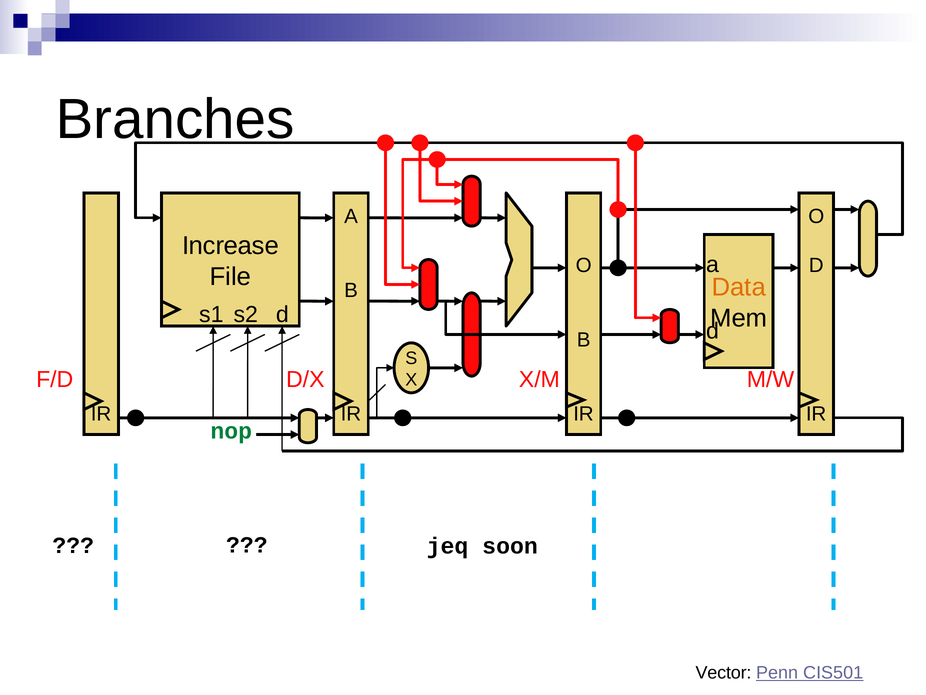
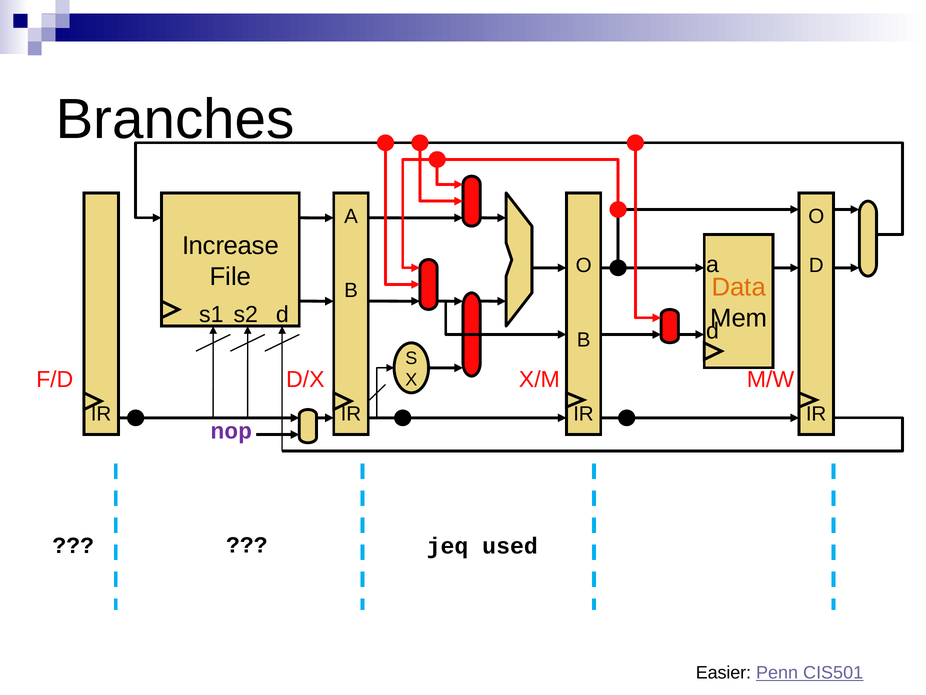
nop colour: green -> purple
soon: soon -> used
Vector: Vector -> Easier
